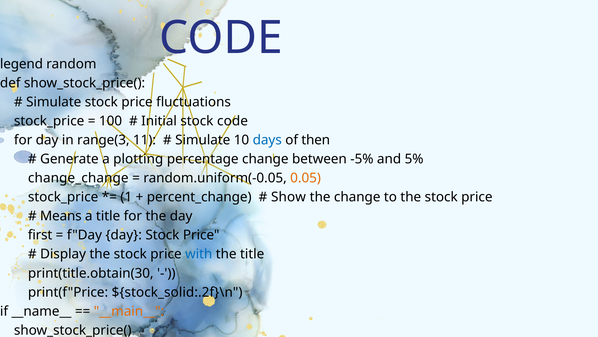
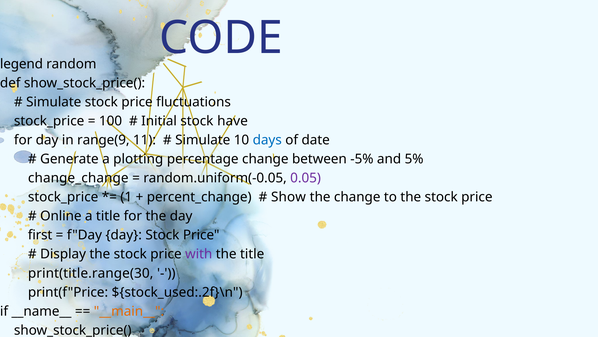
stock code: code -> have
range(3: range(3 -> range(9
then: then -> date
0.05 colour: orange -> purple
Means: Means -> Online
with colour: blue -> purple
print(title.obtain(30: print(title.obtain(30 -> print(title.range(30
${stock_solid:.2f}\n: ${stock_solid:.2f}\n -> ${stock_used:.2f}\n
